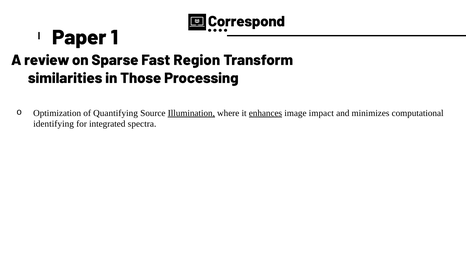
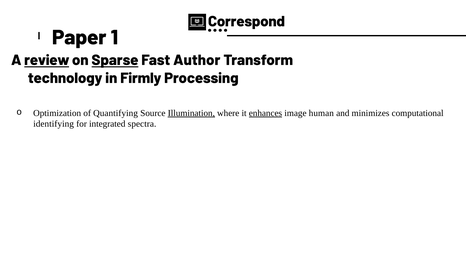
review underline: none -> present
Sparse underline: none -> present
Region: Region -> Author
similarities: similarities -> technology
Those: Those -> Firmly
impact: impact -> human
